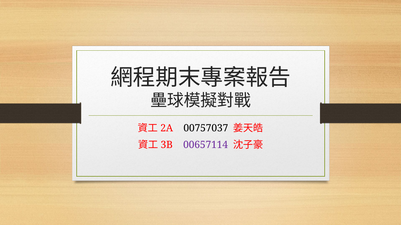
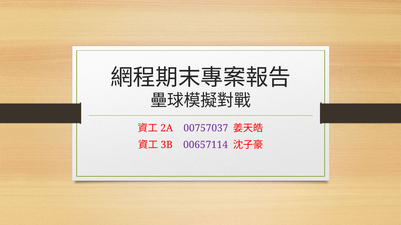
00757037 colour: black -> purple
